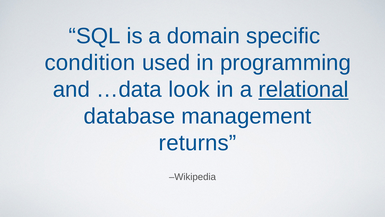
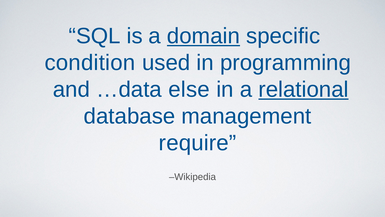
domain underline: none -> present
look: look -> else
returns: returns -> require
